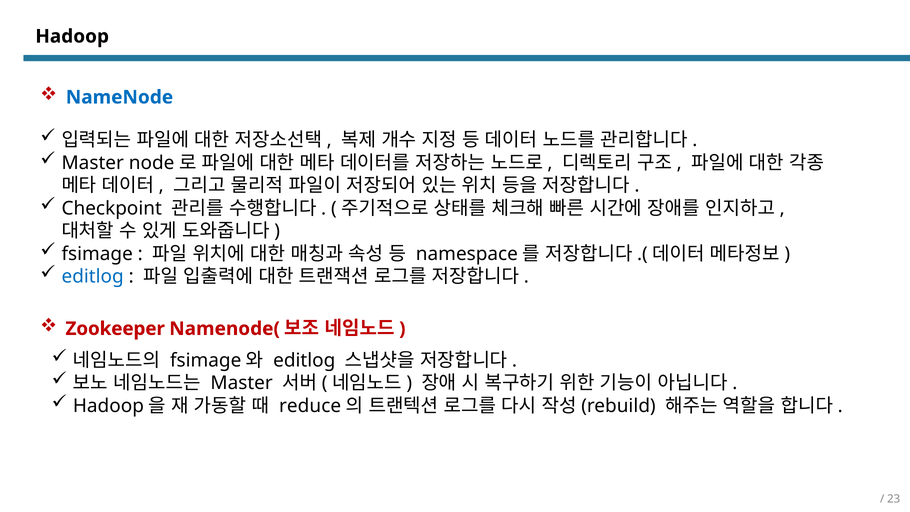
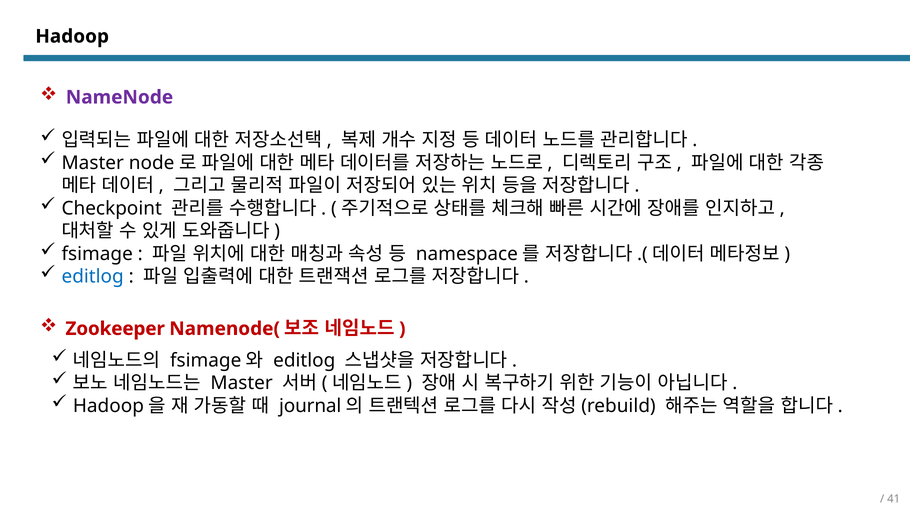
NameNode colour: blue -> purple
reduce: reduce -> journal
23: 23 -> 41
